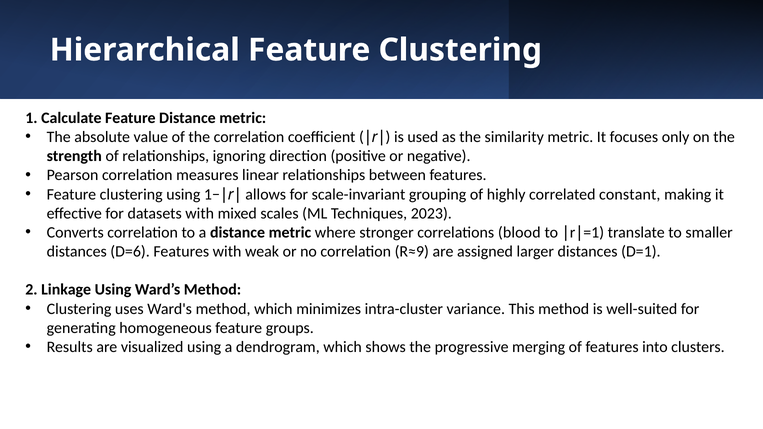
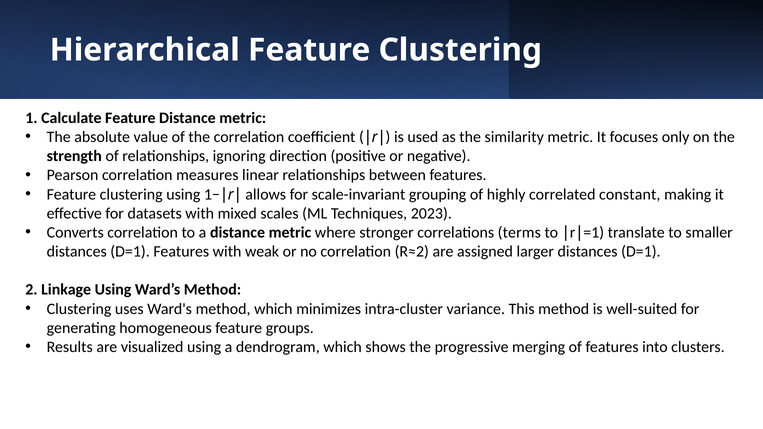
blood: blood -> terms
D=6 at (130, 252): D=6 -> D=1
R≈9: R≈9 -> R≈2
